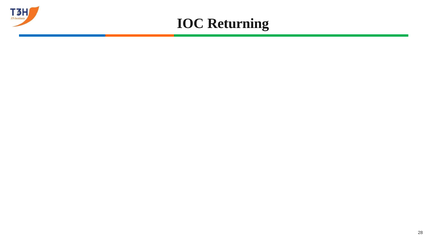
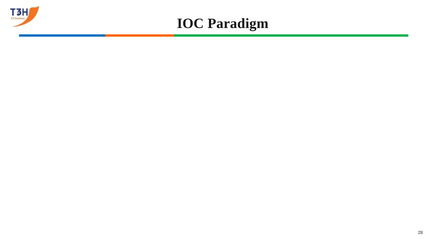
Returning: Returning -> Paradigm
